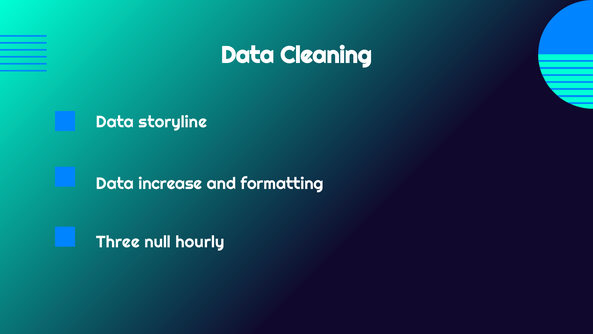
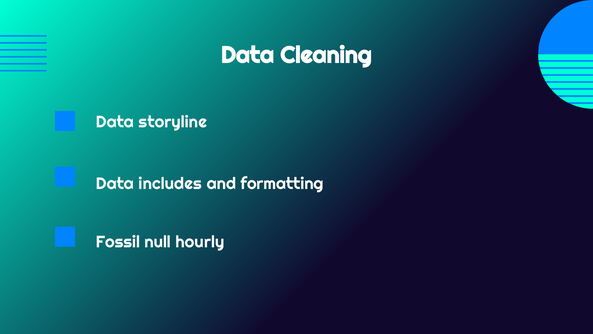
increase: increase -> includes
Three: Three -> Fossil
